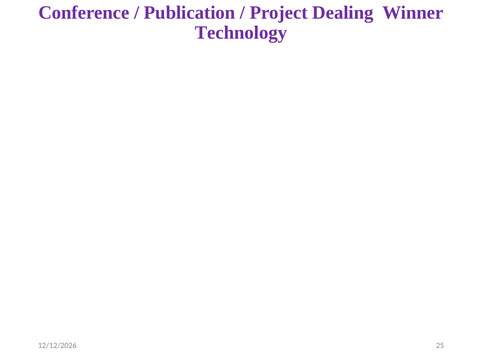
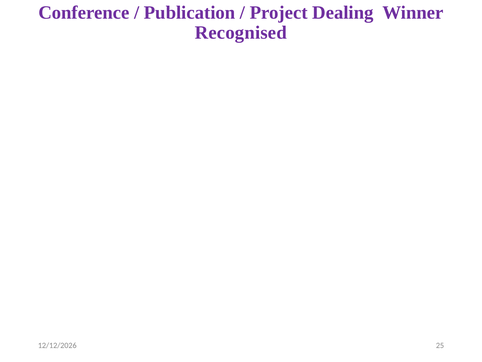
Technology: Technology -> Recognised
